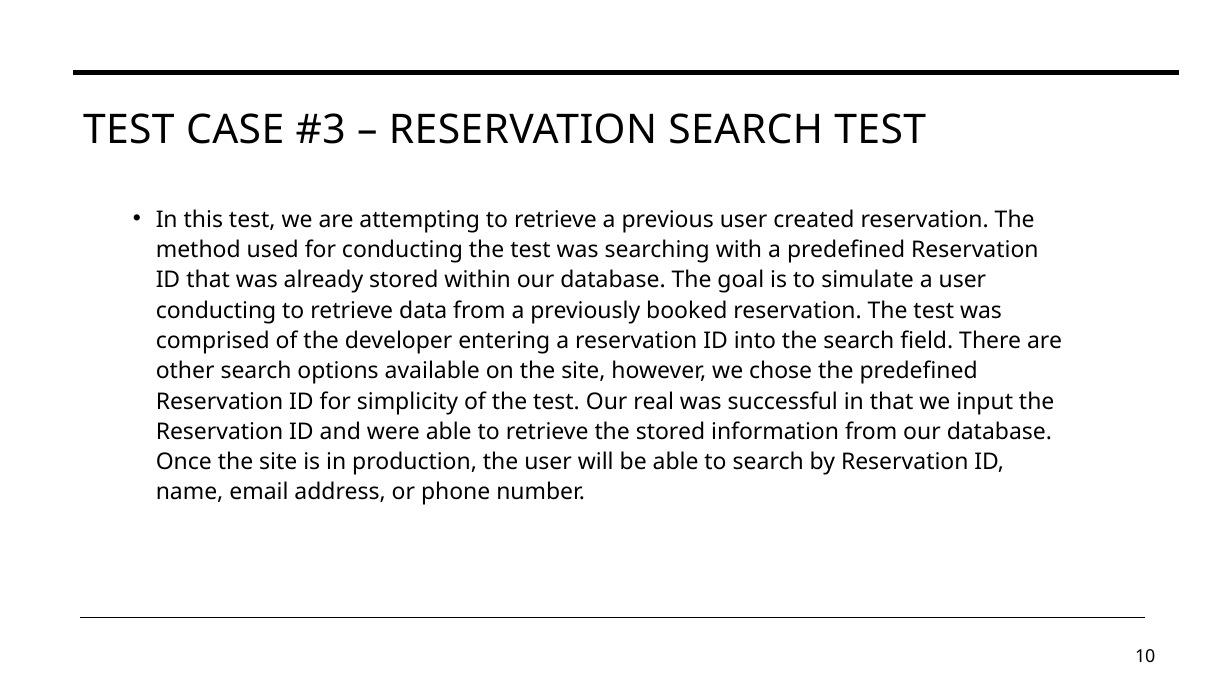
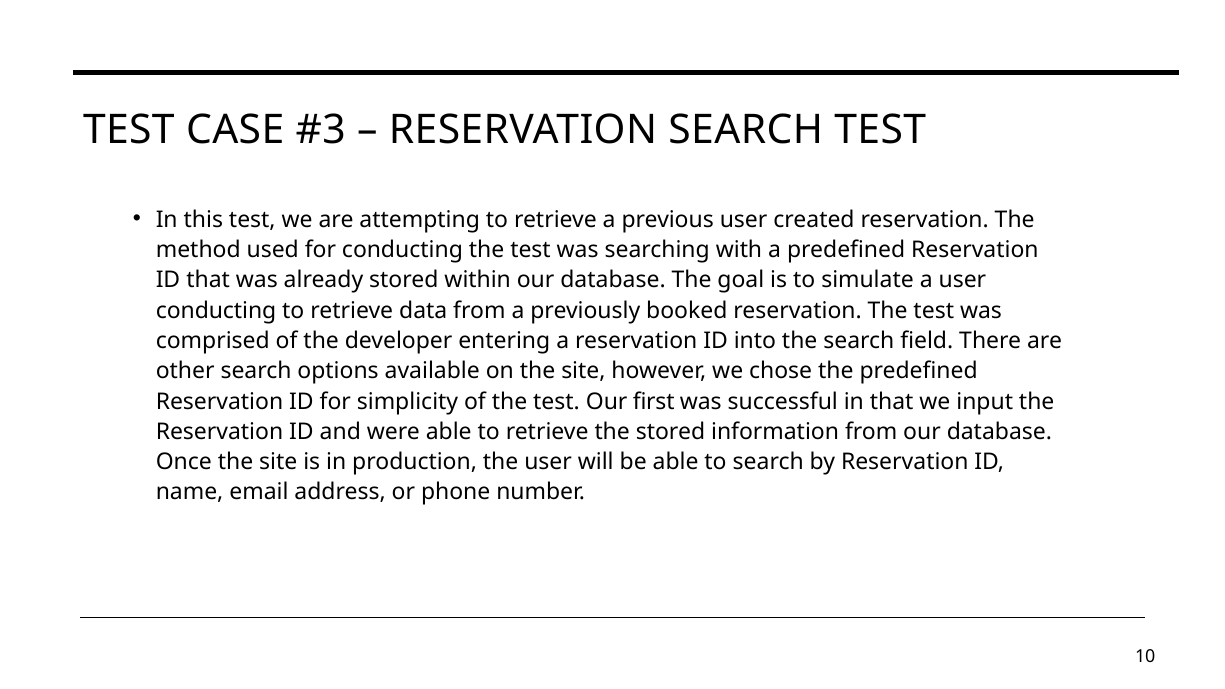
real: real -> first
